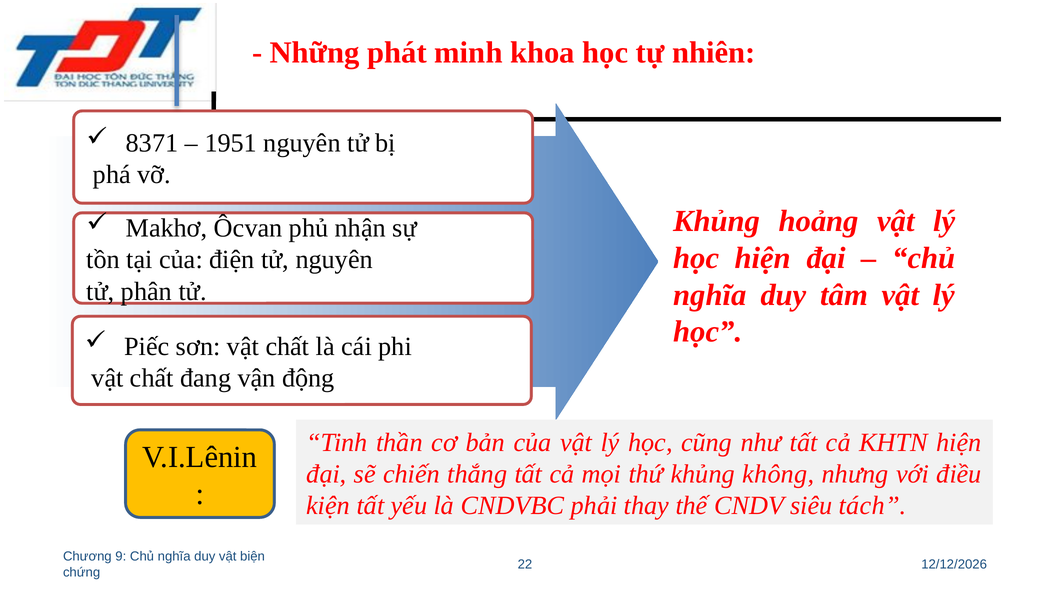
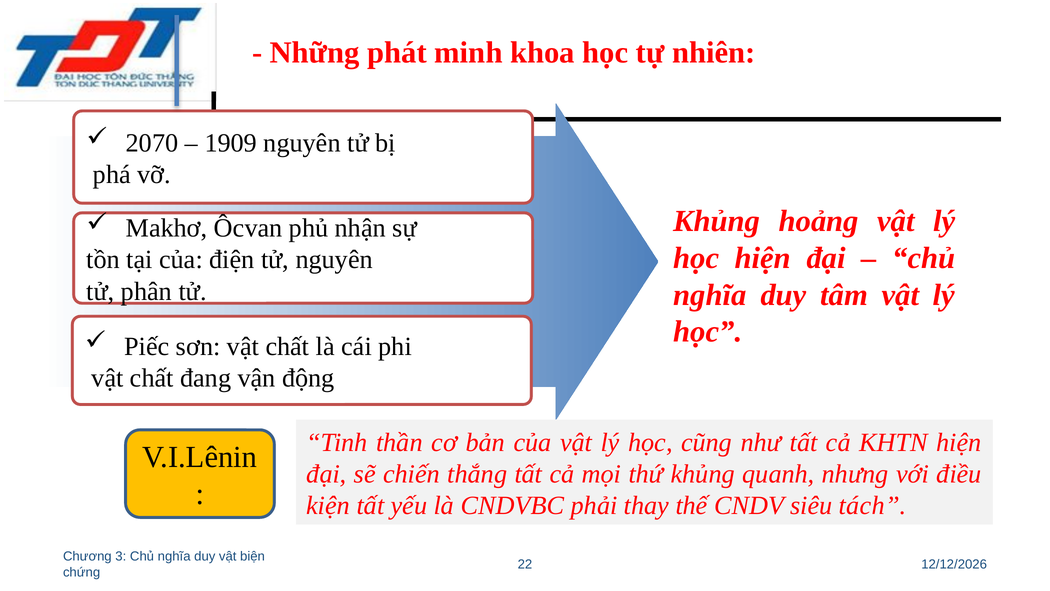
8371: 8371 -> 2070
1951: 1951 -> 1909
không: không -> quanh
9: 9 -> 3
